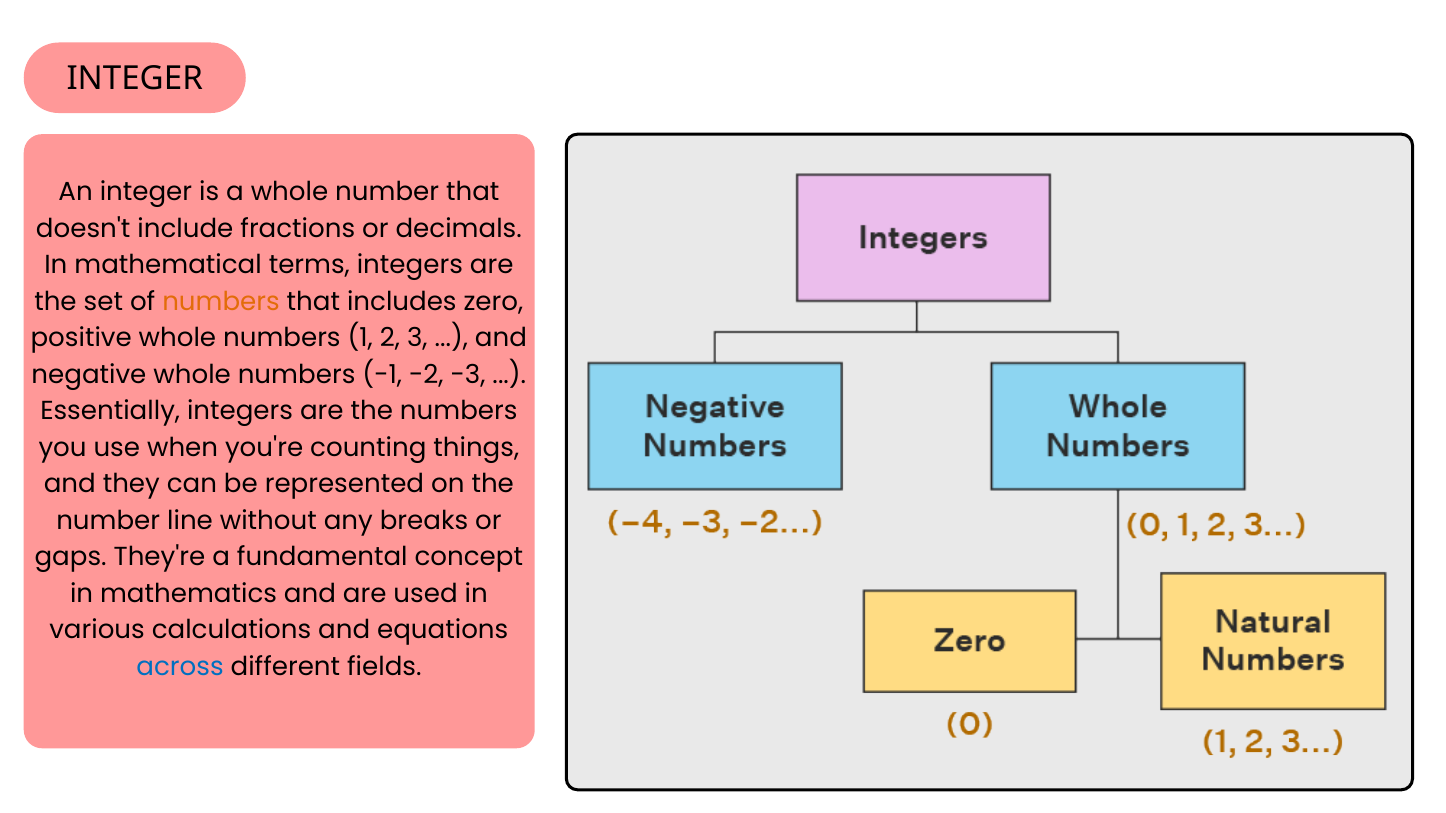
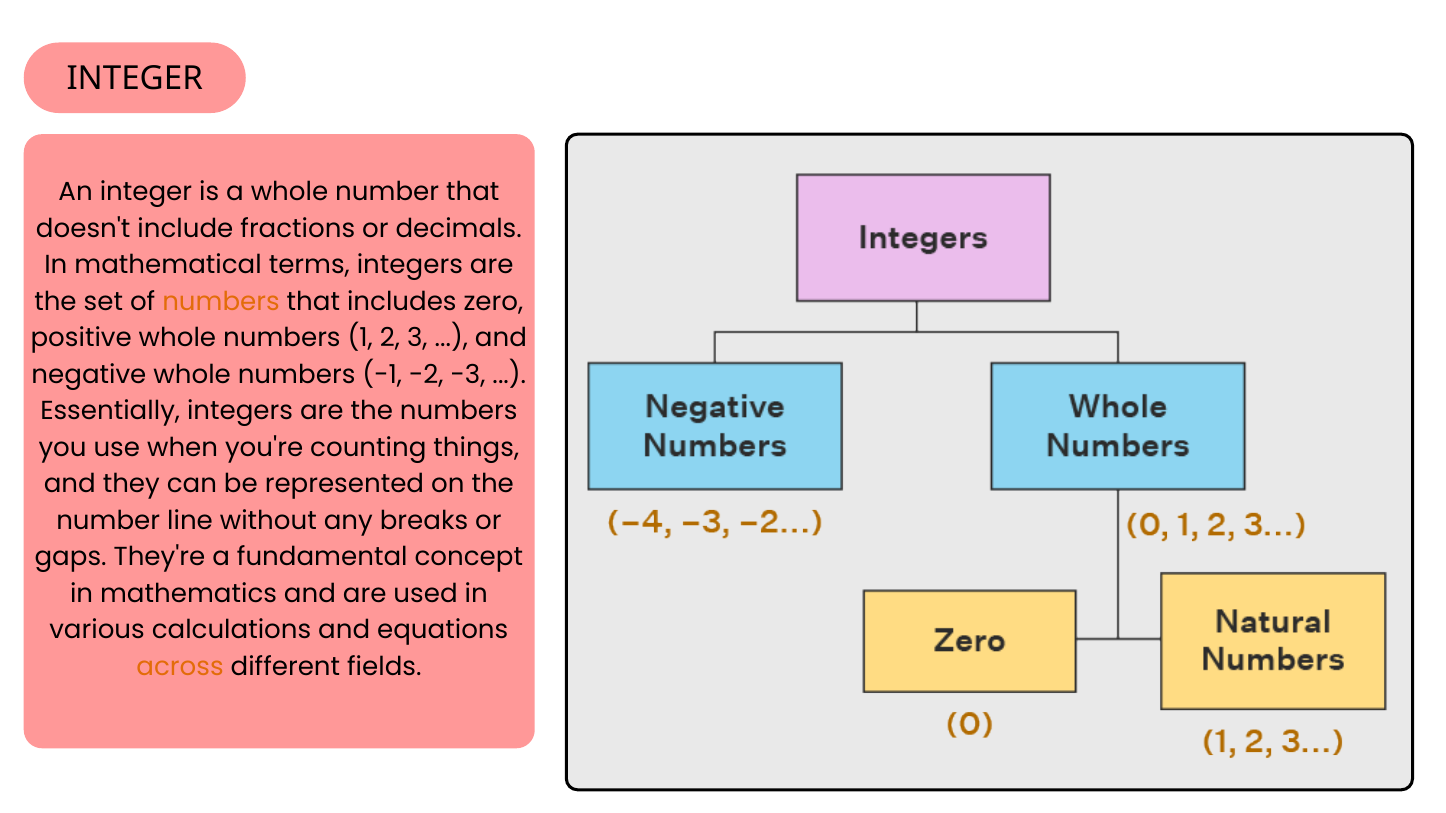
across colour: blue -> orange
